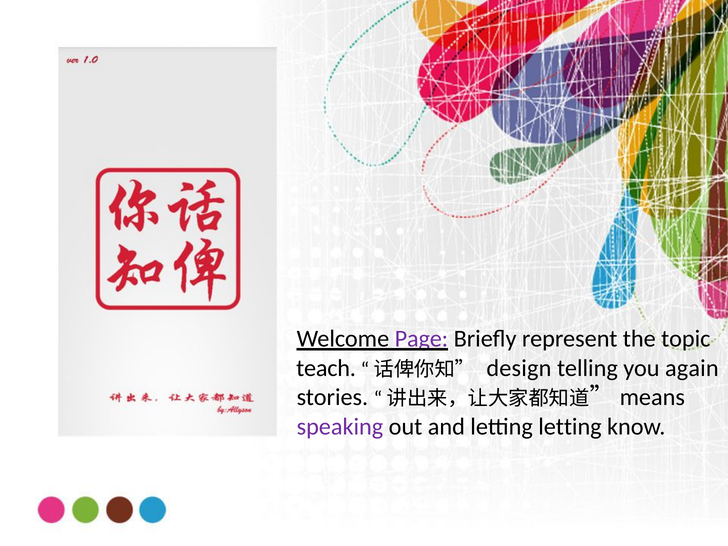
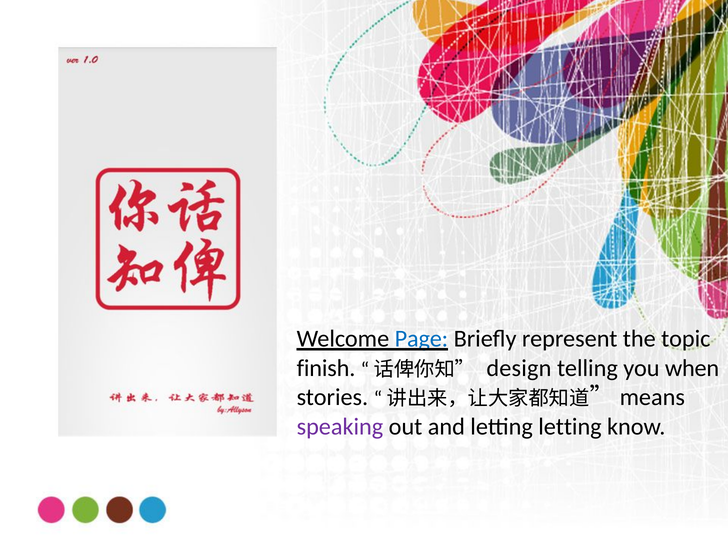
Page colour: purple -> blue
teach: teach -> finish
again: again -> when
